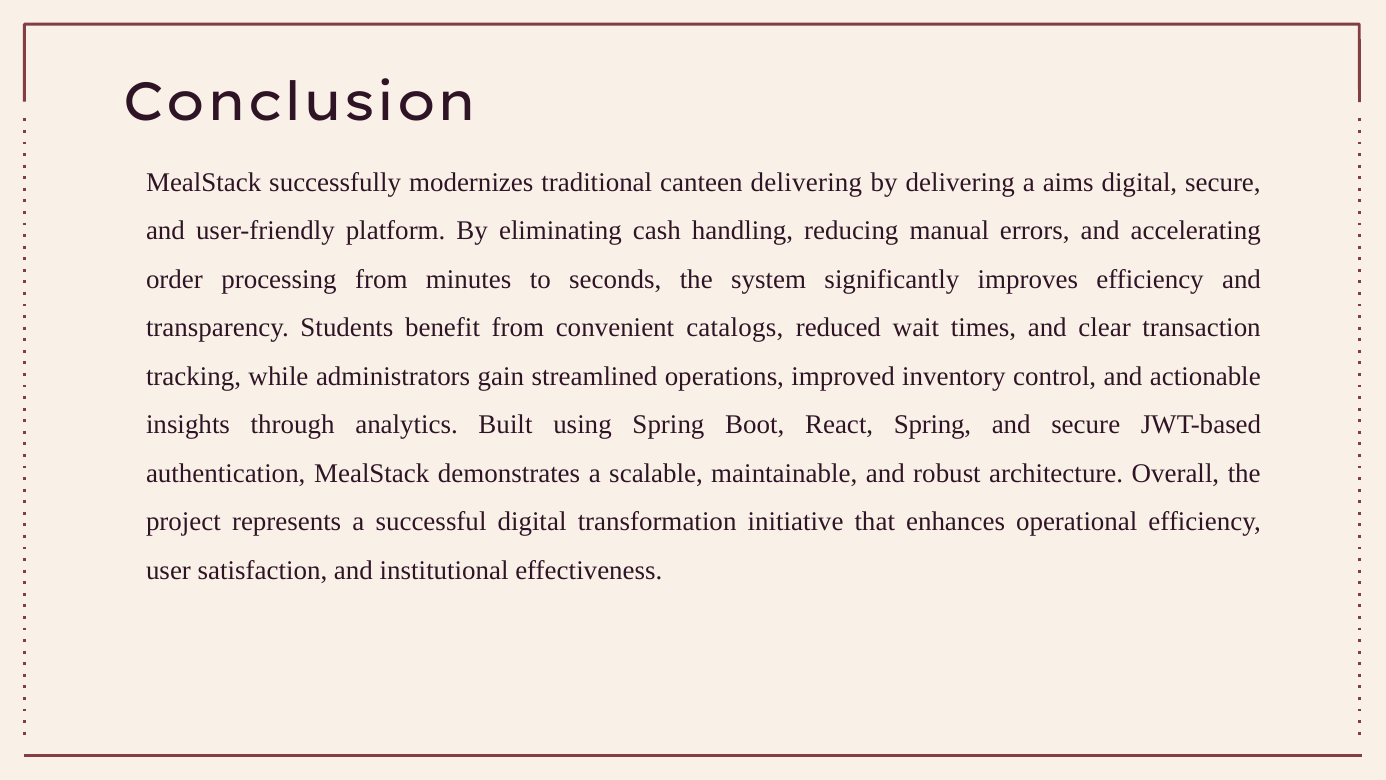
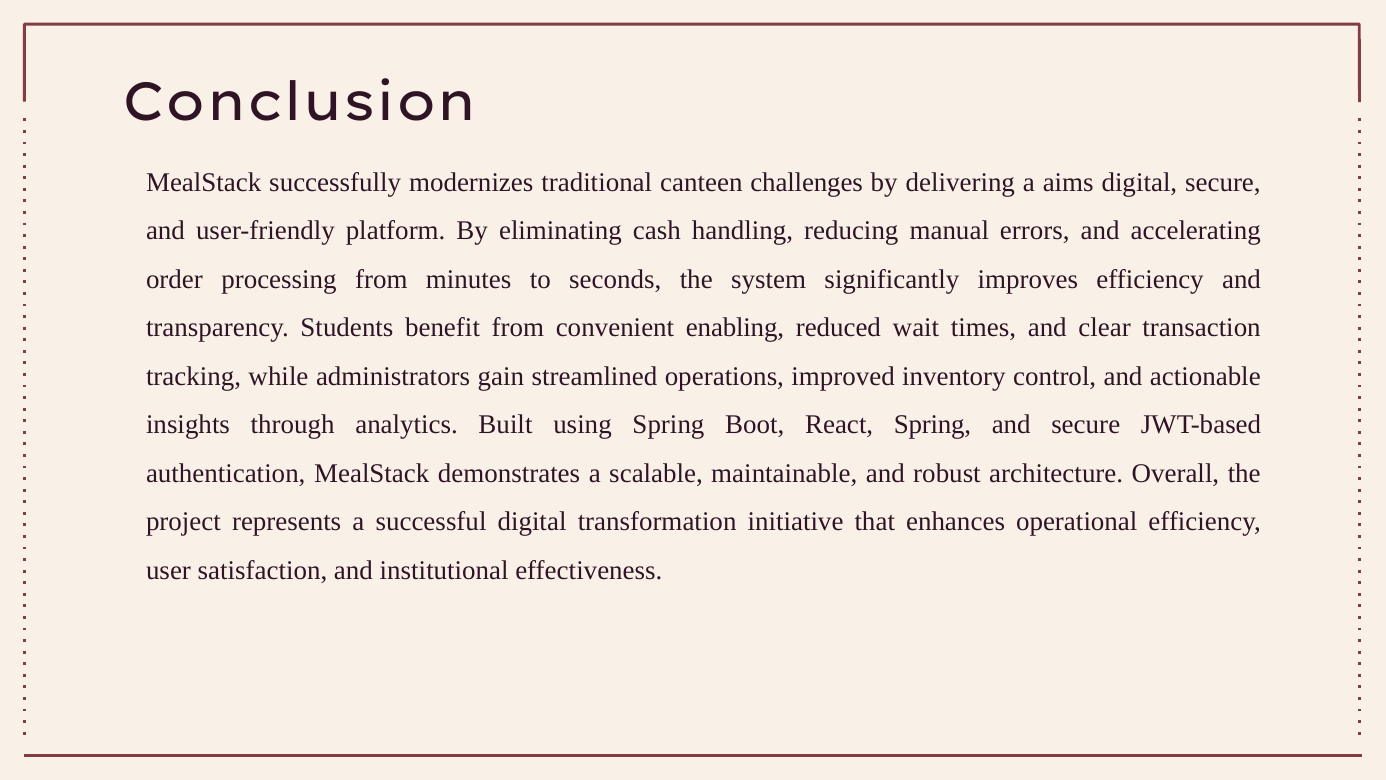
canteen delivering: delivering -> challenges
catalogs: catalogs -> enabling
